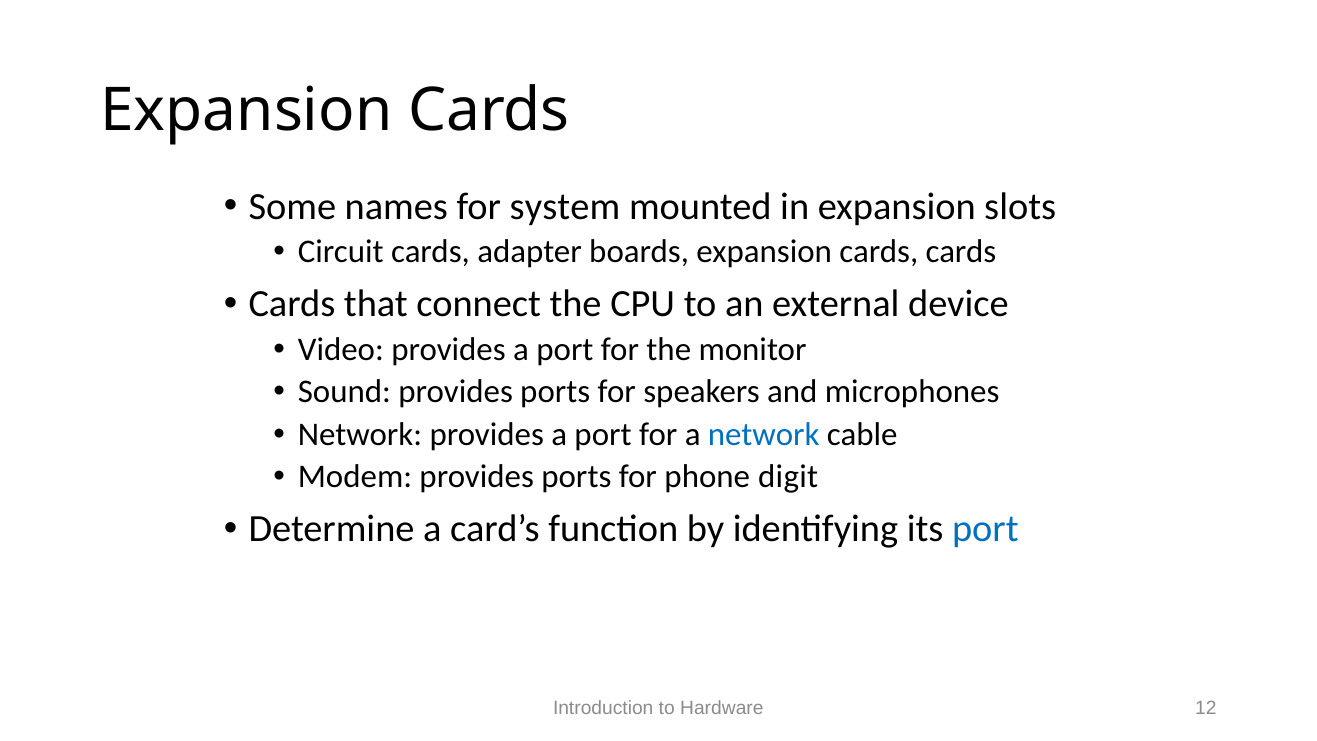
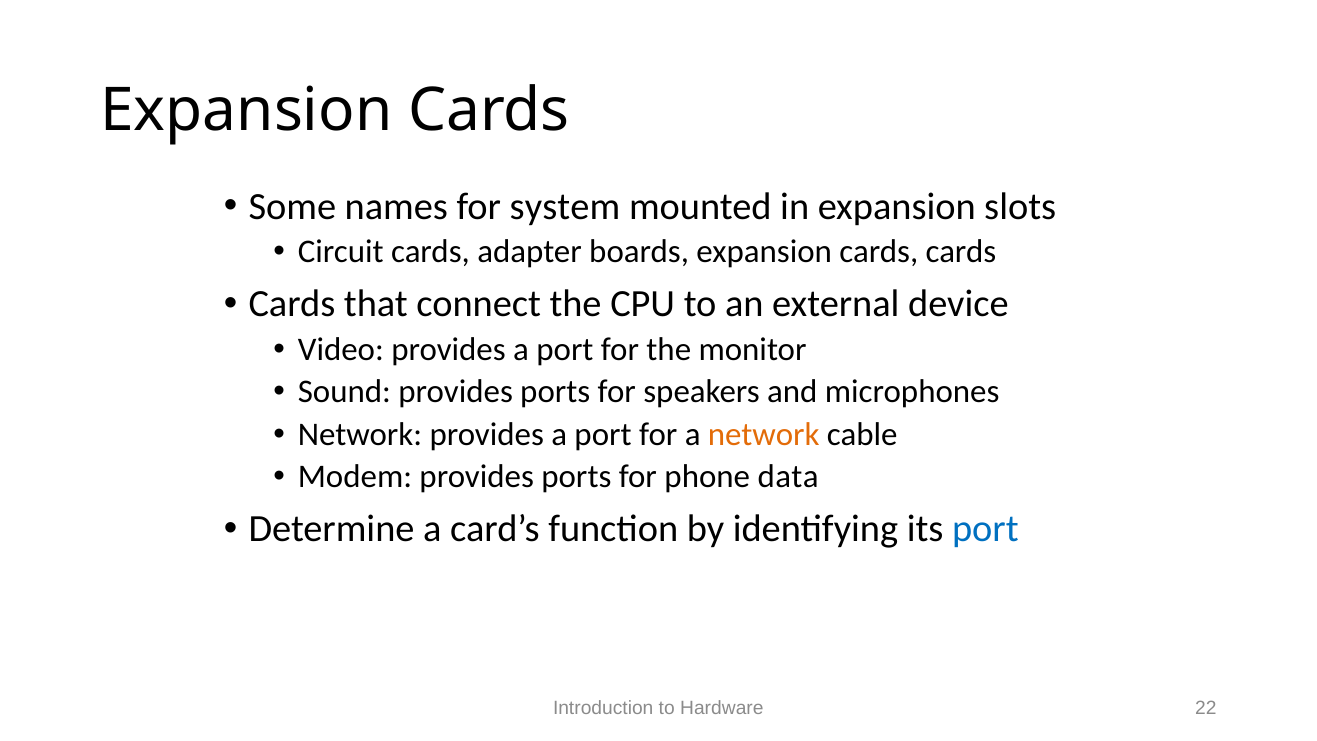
network at (764, 434) colour: blue -> orange
digit: digit -> data
12: 12 -> 22
